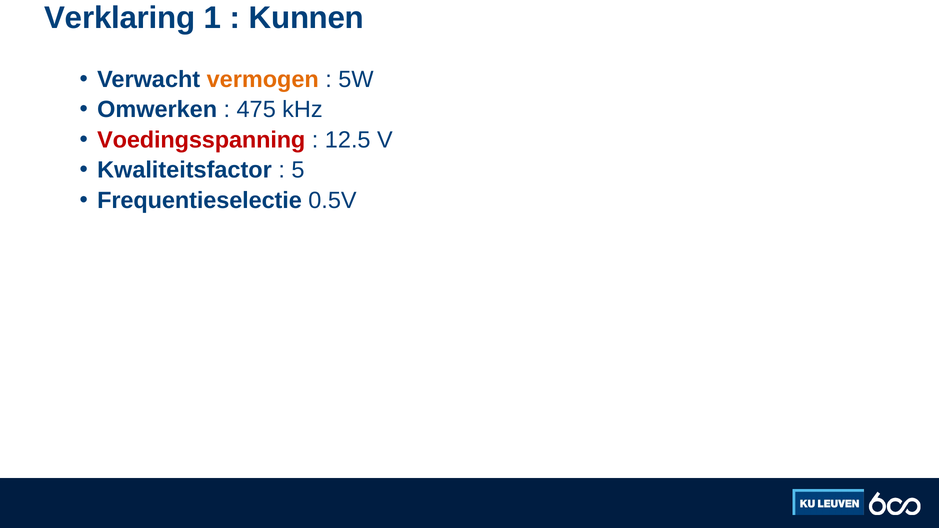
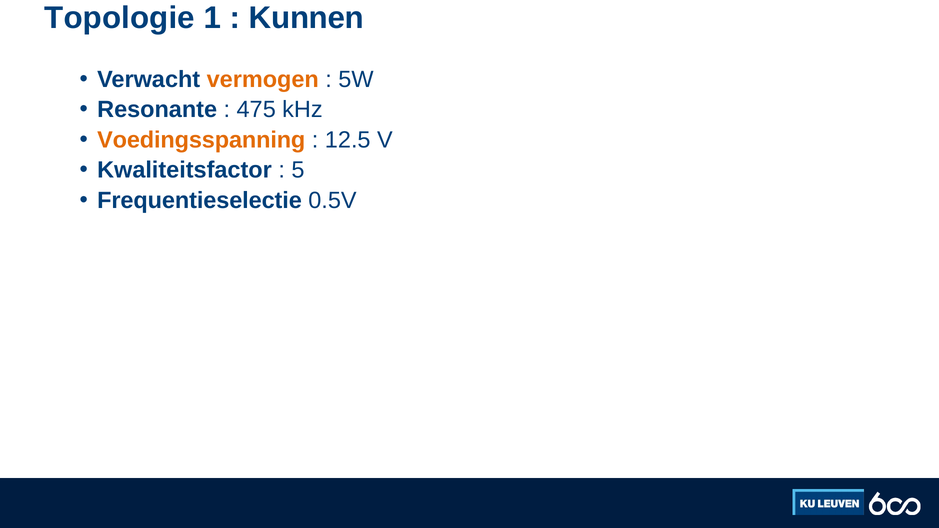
Verklaring: Verklaring -> Topologie
Omwerken: Omwerken -> Resonante
Voedingsspanning colour: red -> orange
